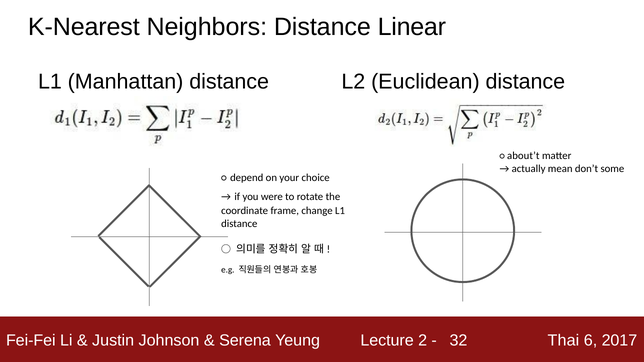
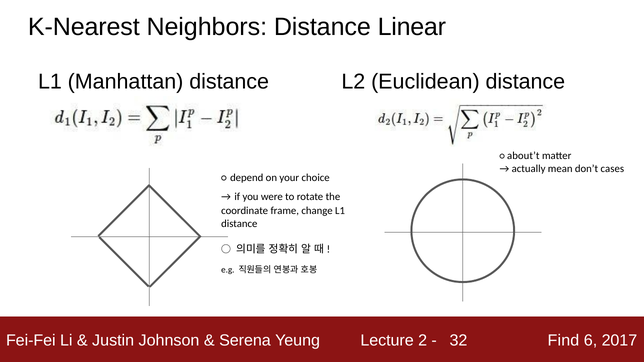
some: some -> cases
Thai: Thai -> Find
